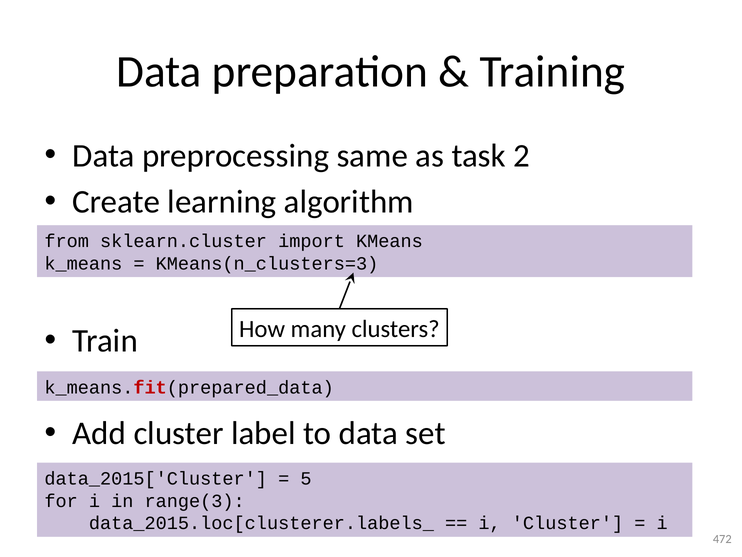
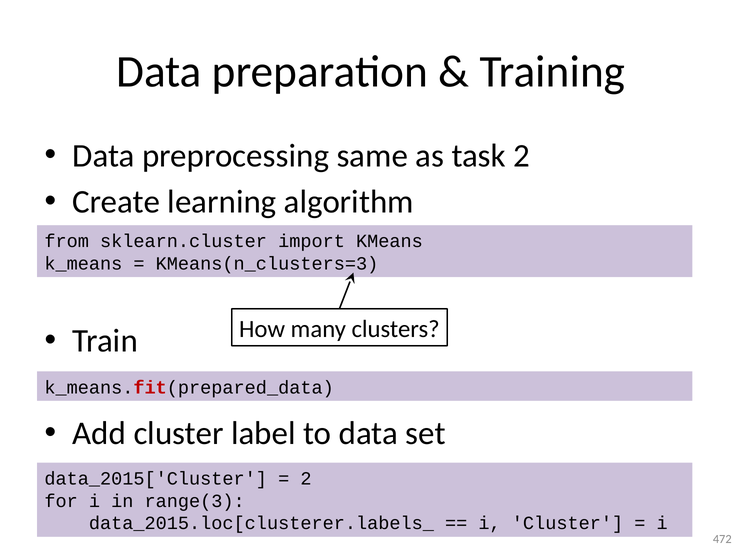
5 at (306, 478): 5 -> 2
